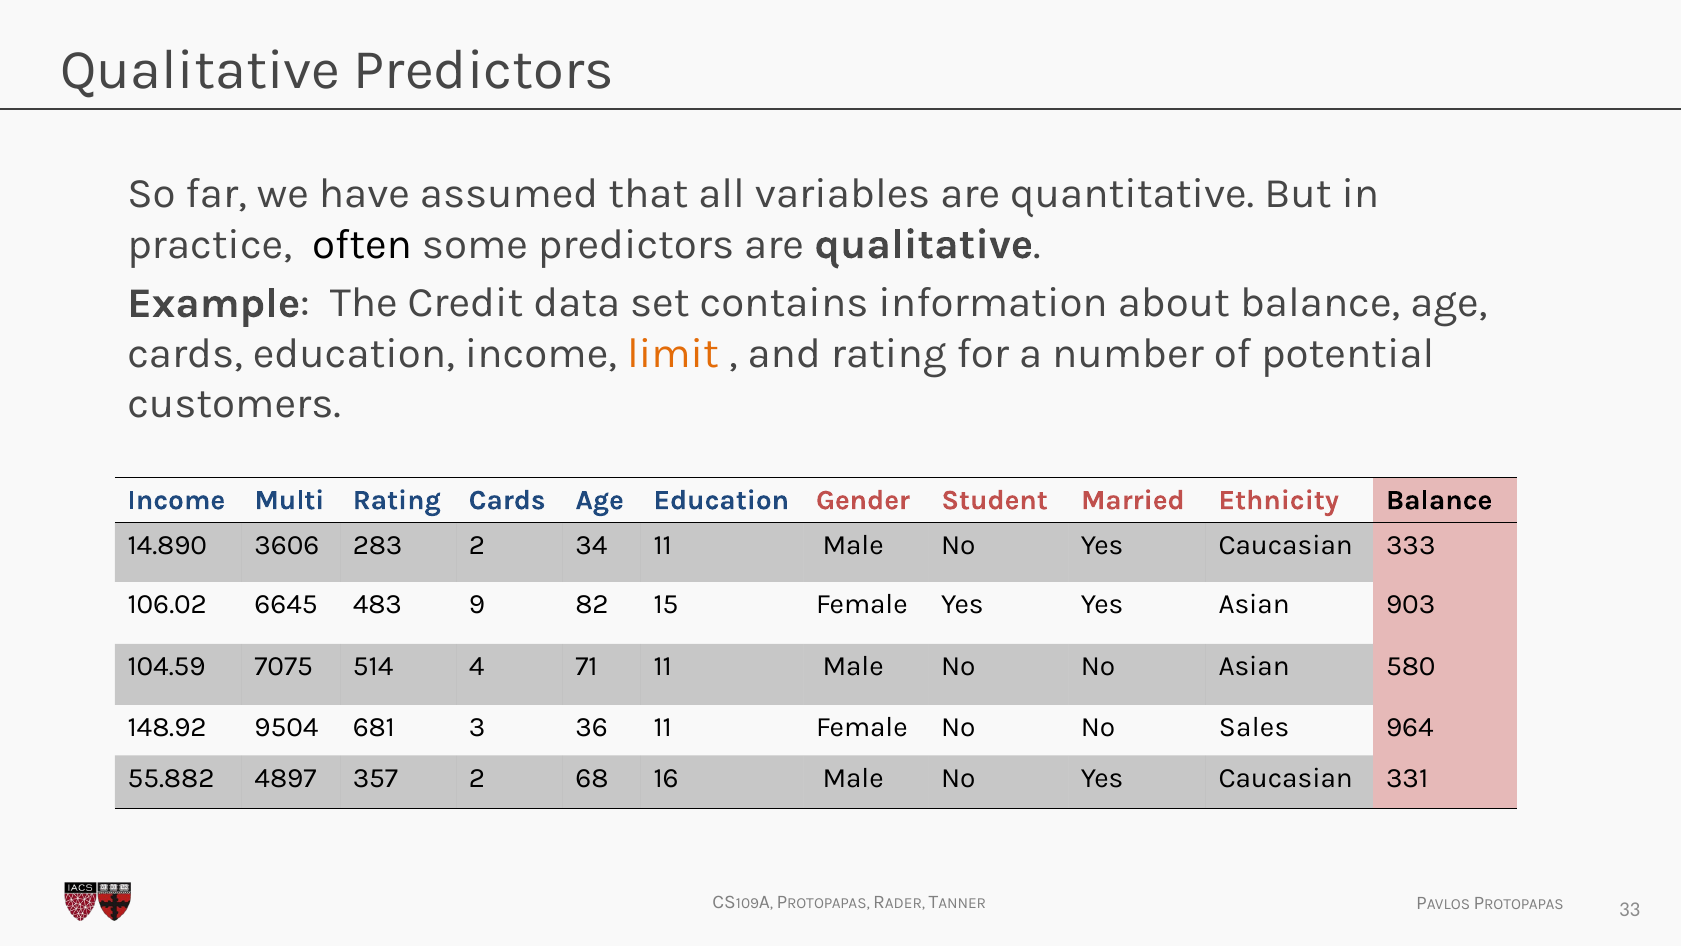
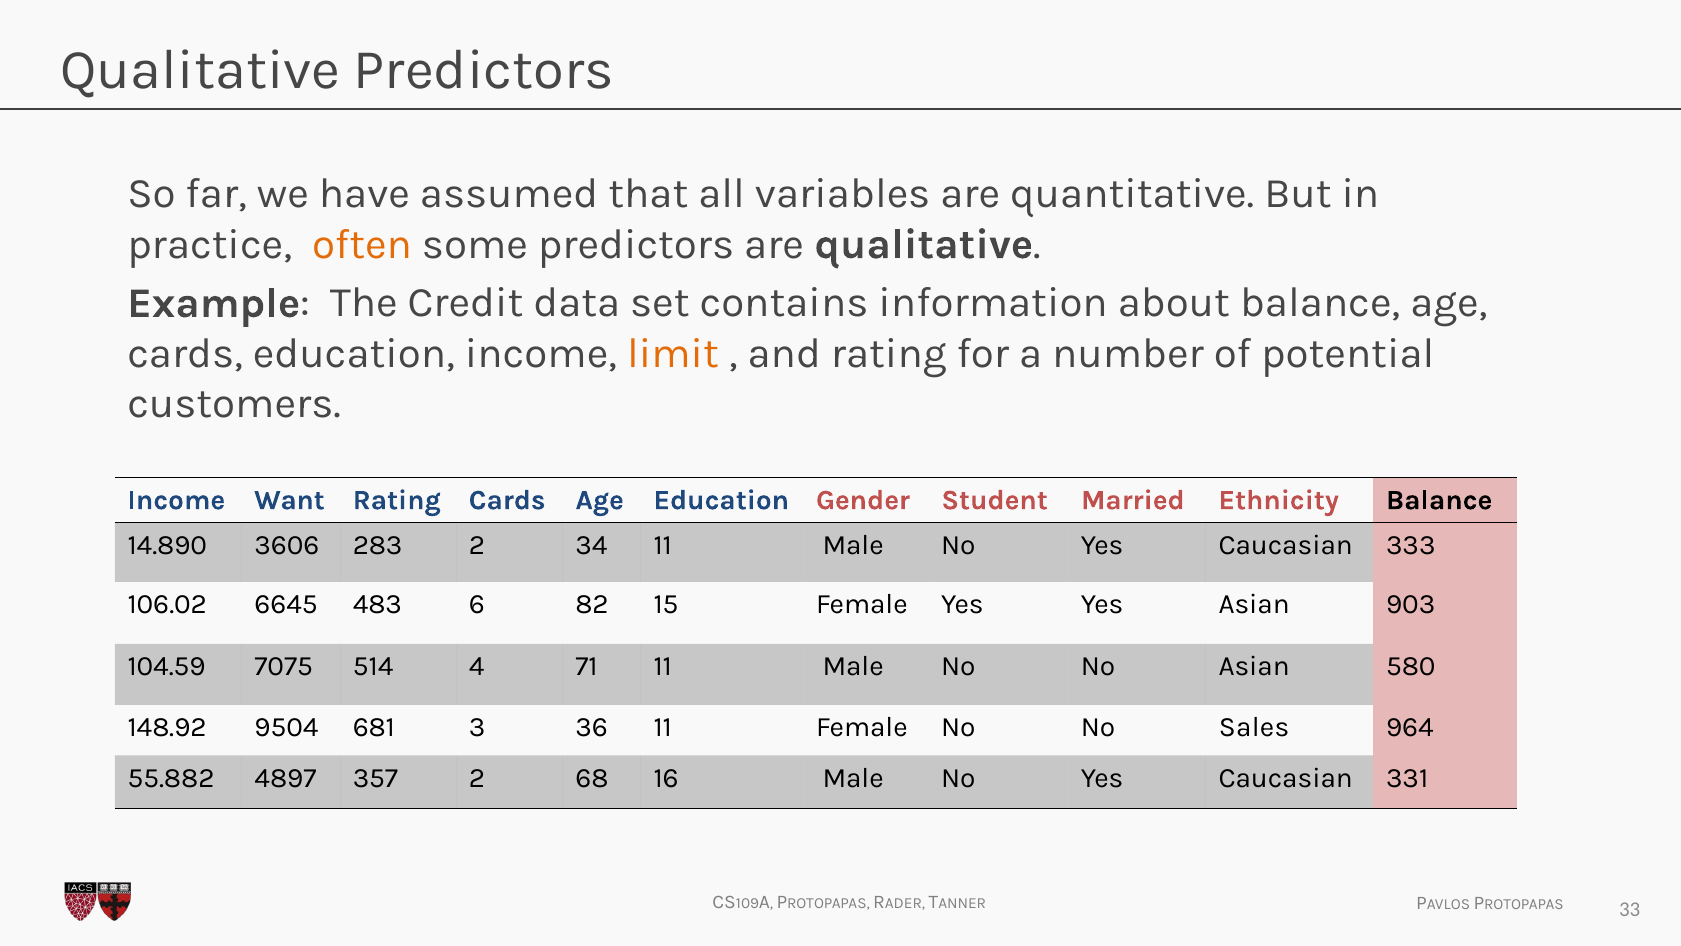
often colour: black -> orange
Multi: Multi -> Want
9: 9 -> 6
